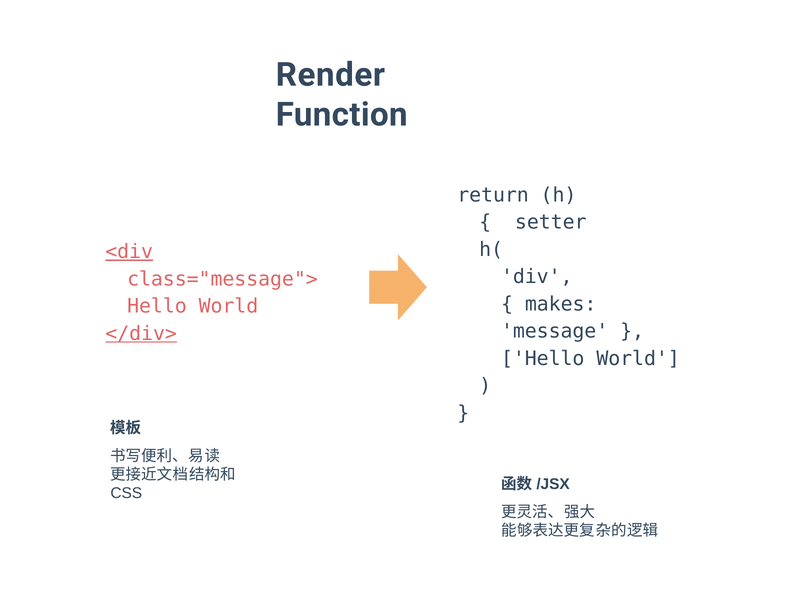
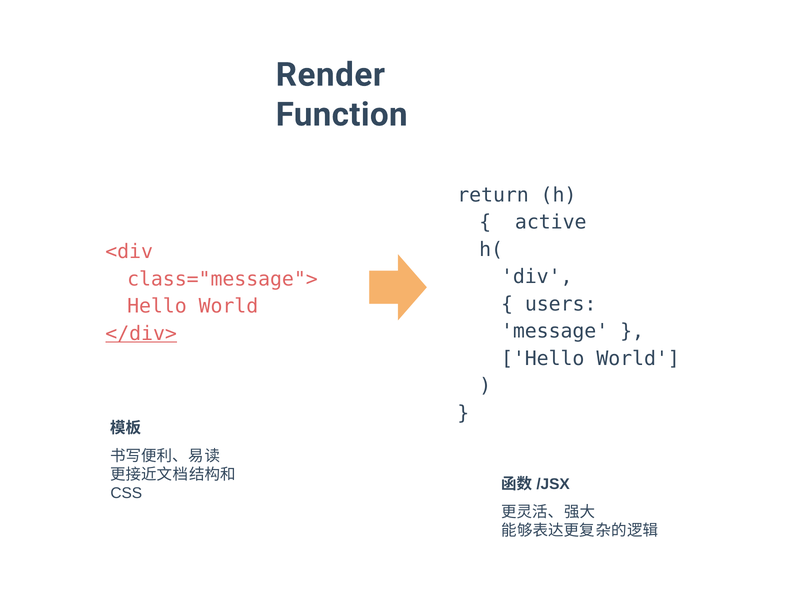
setter: setter -> active
<div underline: present -> none
makes: makes -> users
